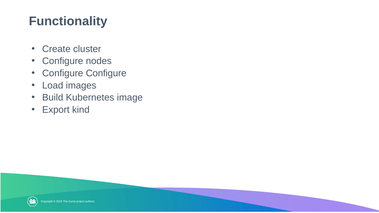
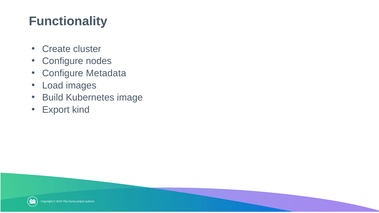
Configure Configure: Configure -> Metadata
